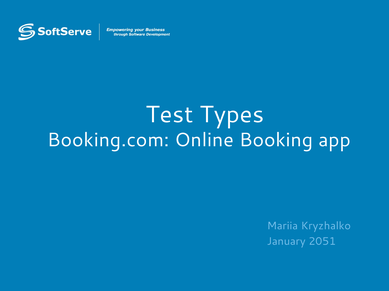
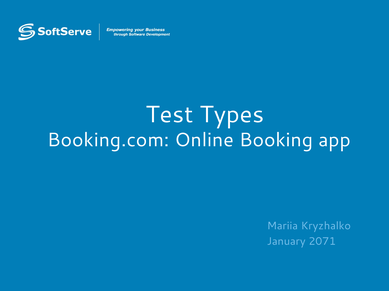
2051: 2051 -> 2071
